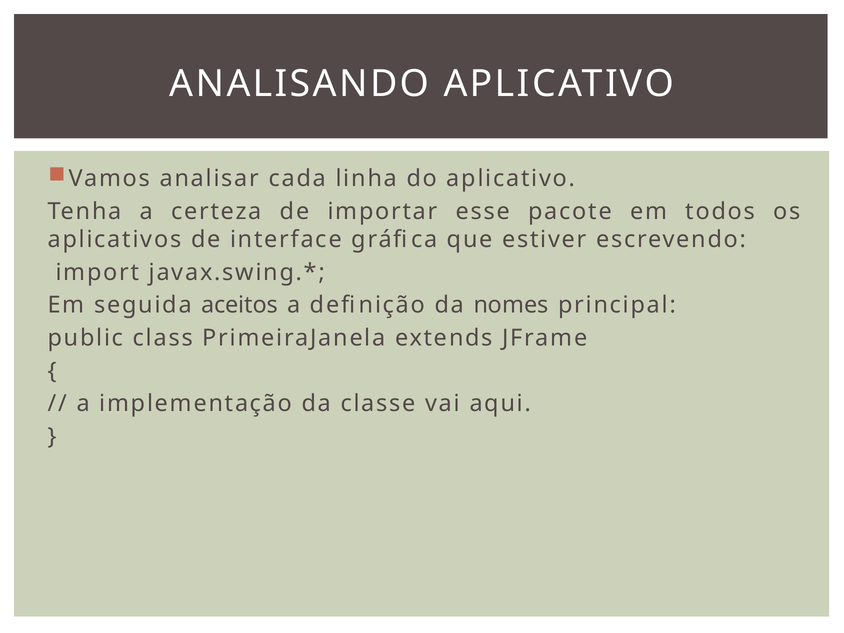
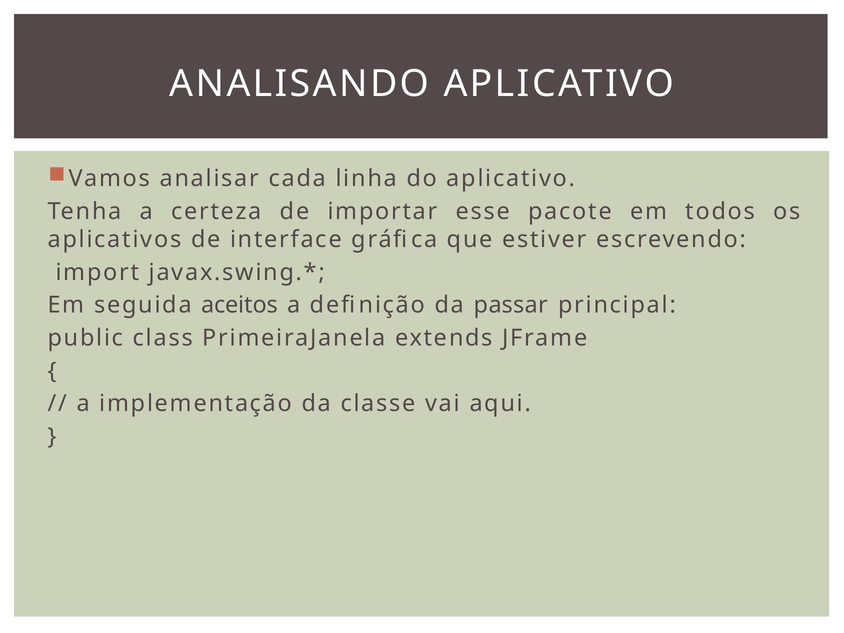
nomes: nomes -> passar
